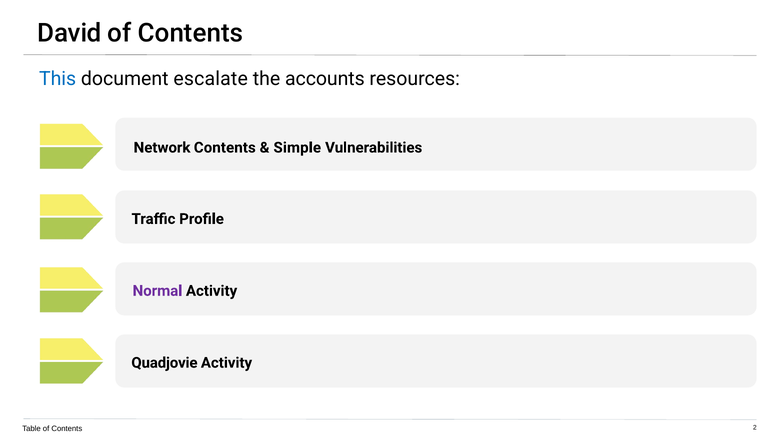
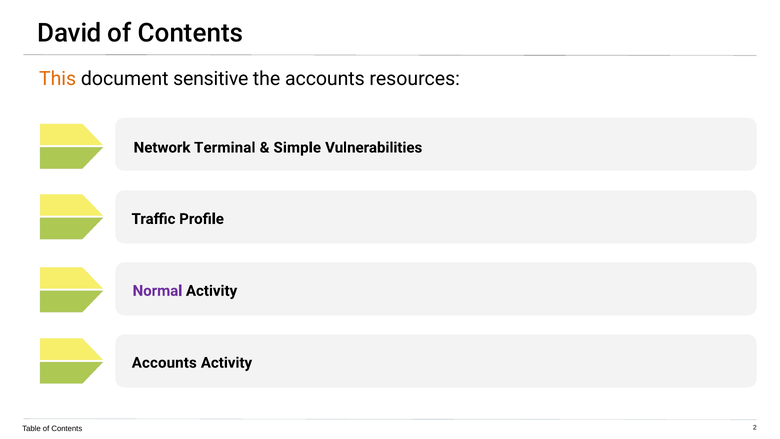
This colour: blue -> orange
escalate: escalate -> sensitive
Network Contents: Contents -> Terminal
Quadjovie at (164, 363): Quadjovie -> Accounts
